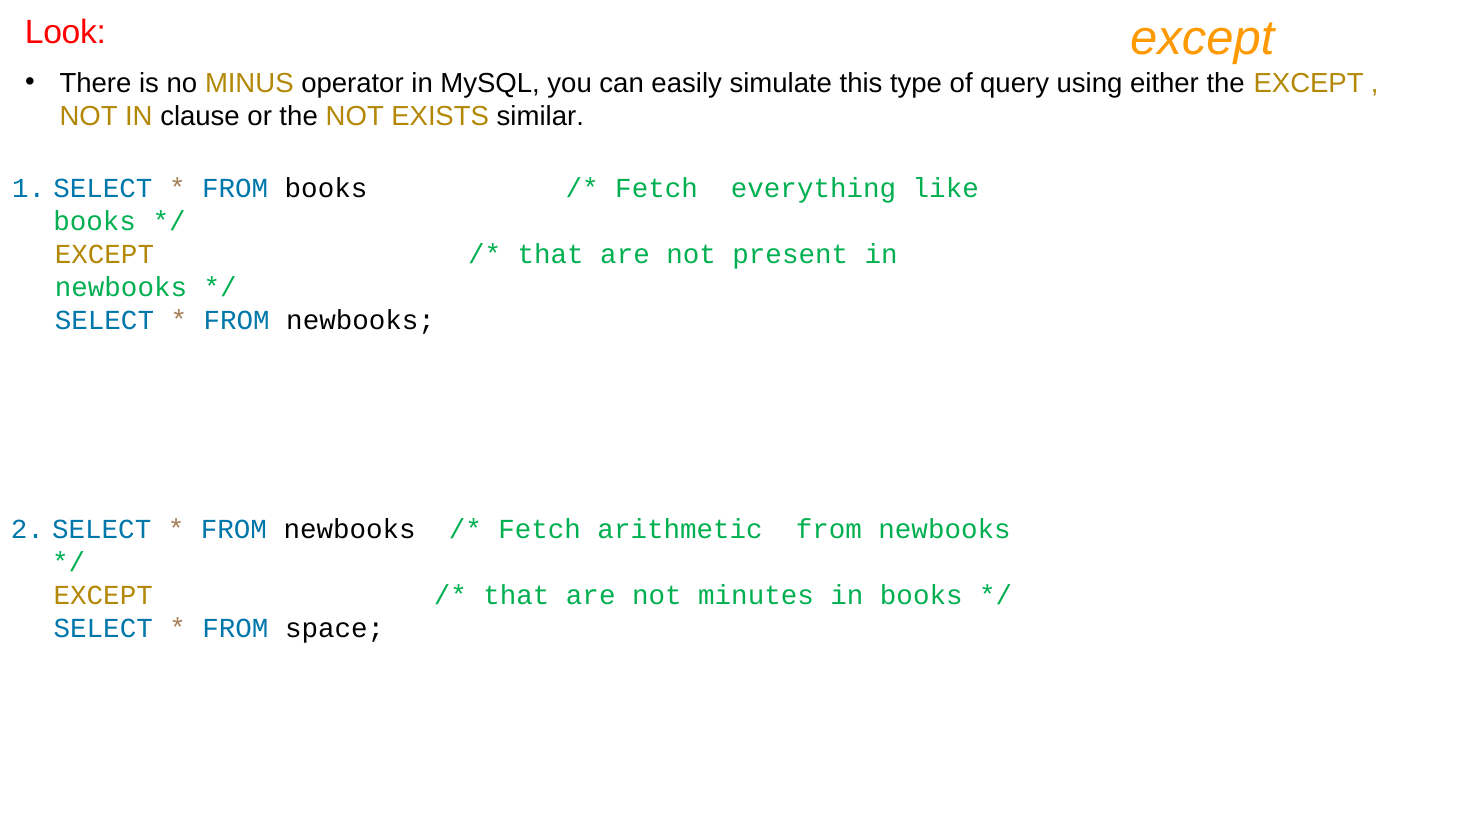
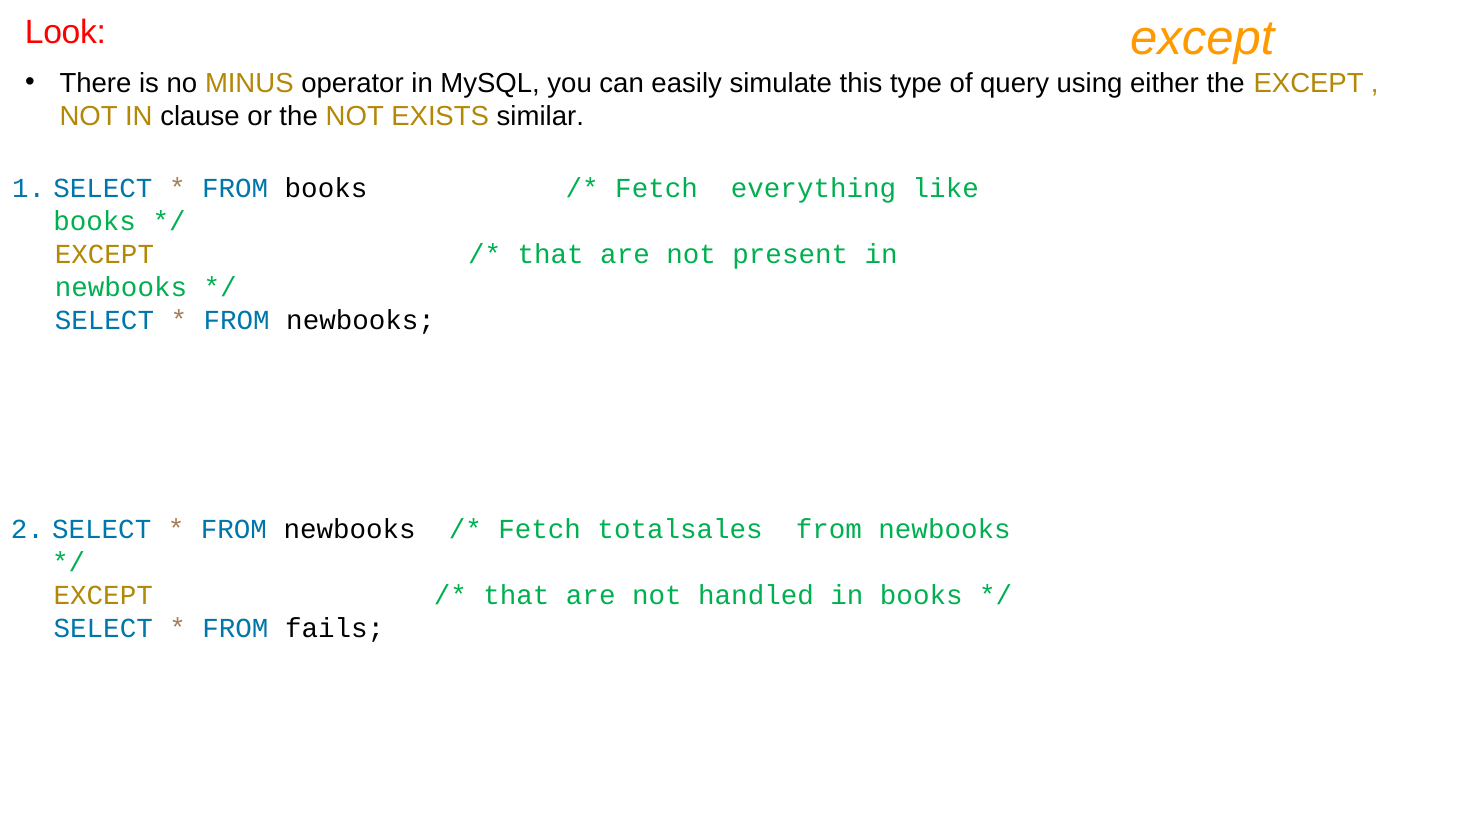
arithmetic: arithmetic -> totalsales
minutes: minutes -> handled
space: space -> fails
